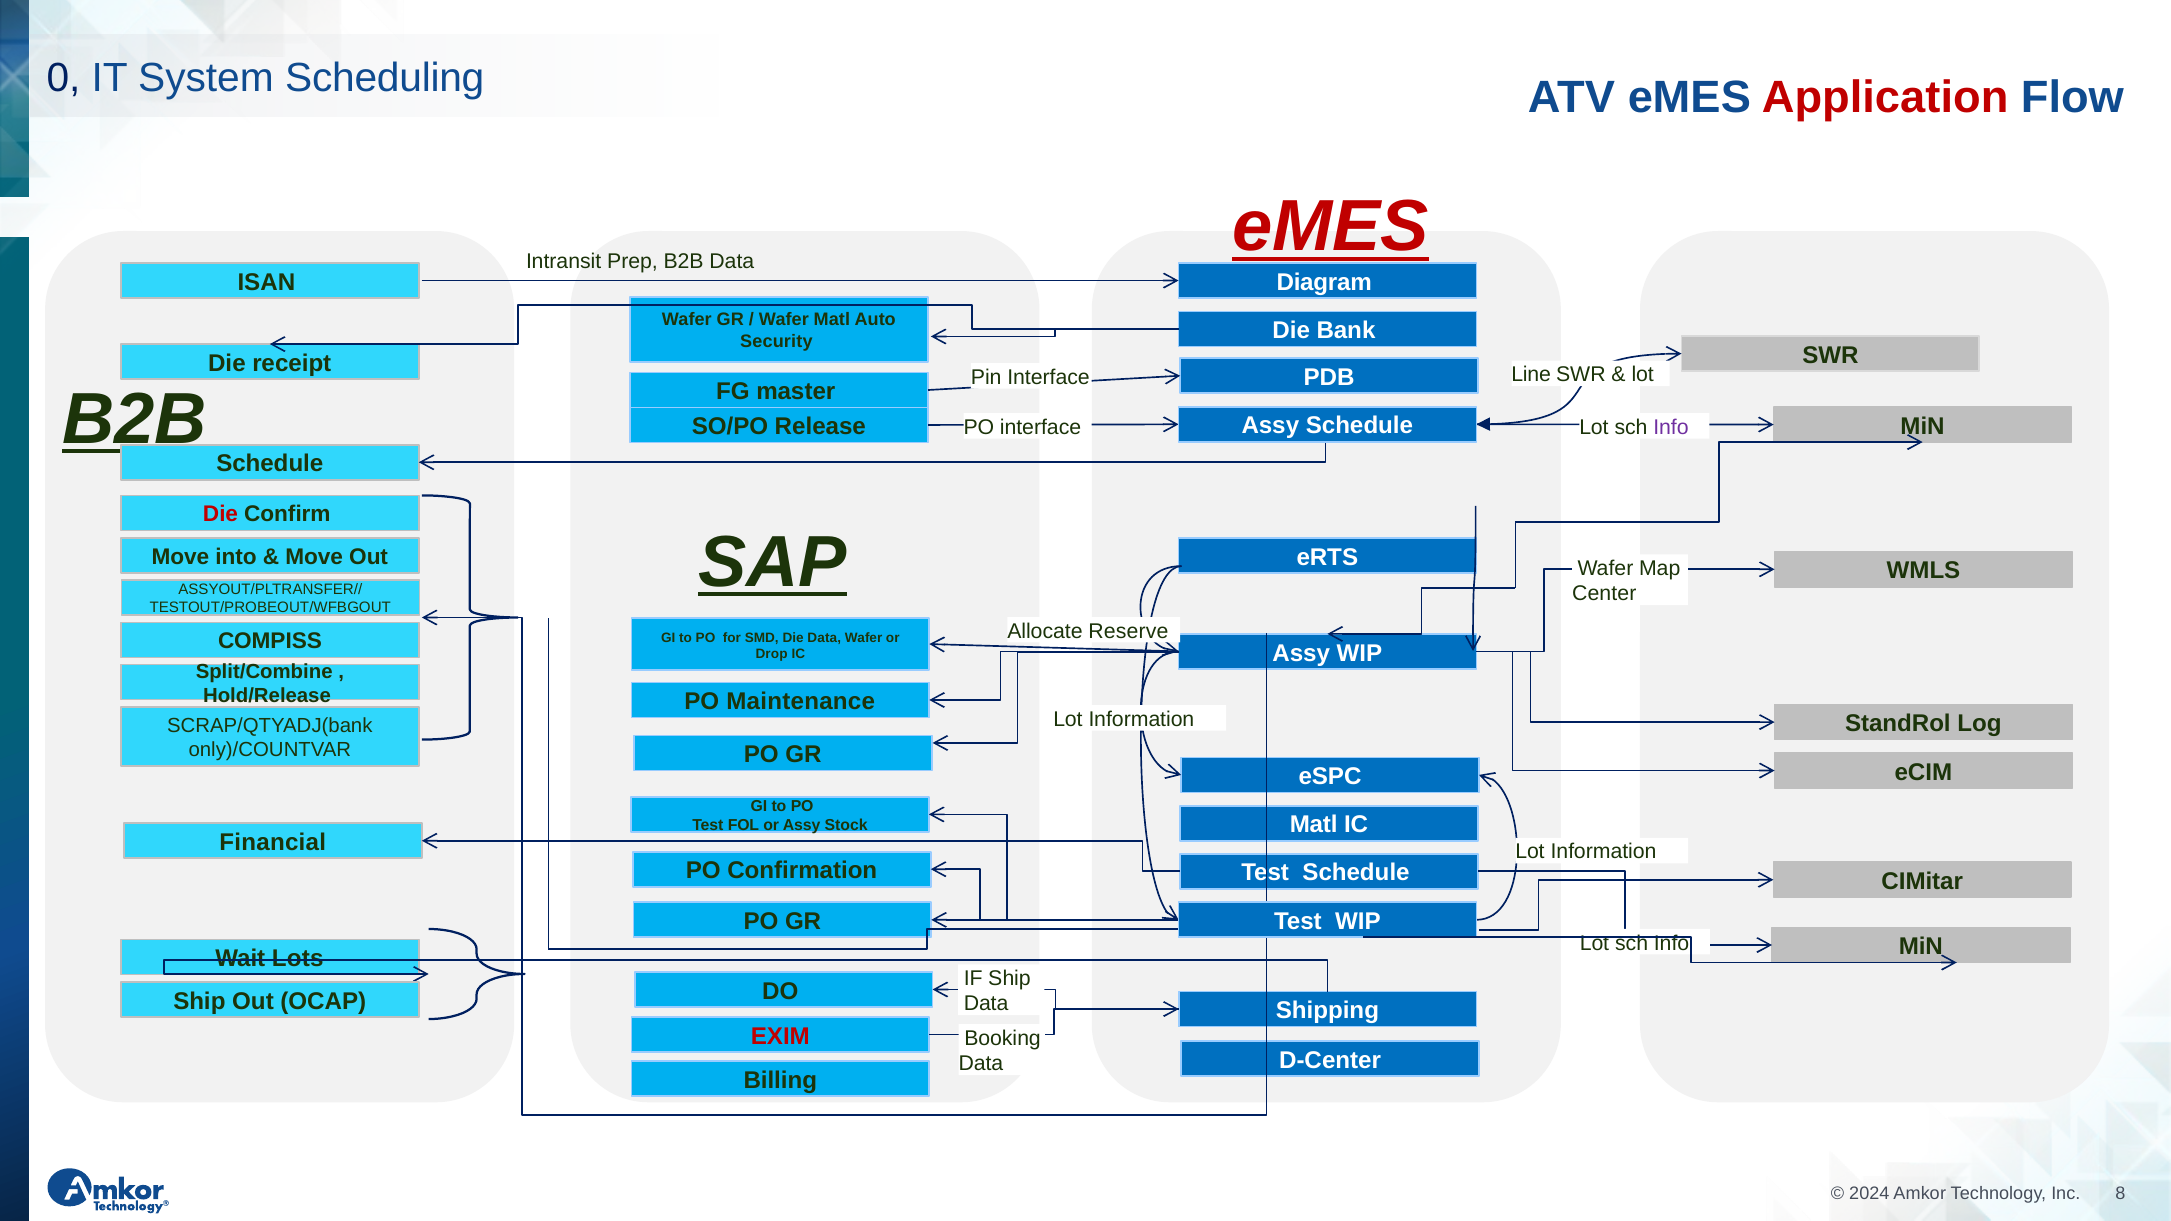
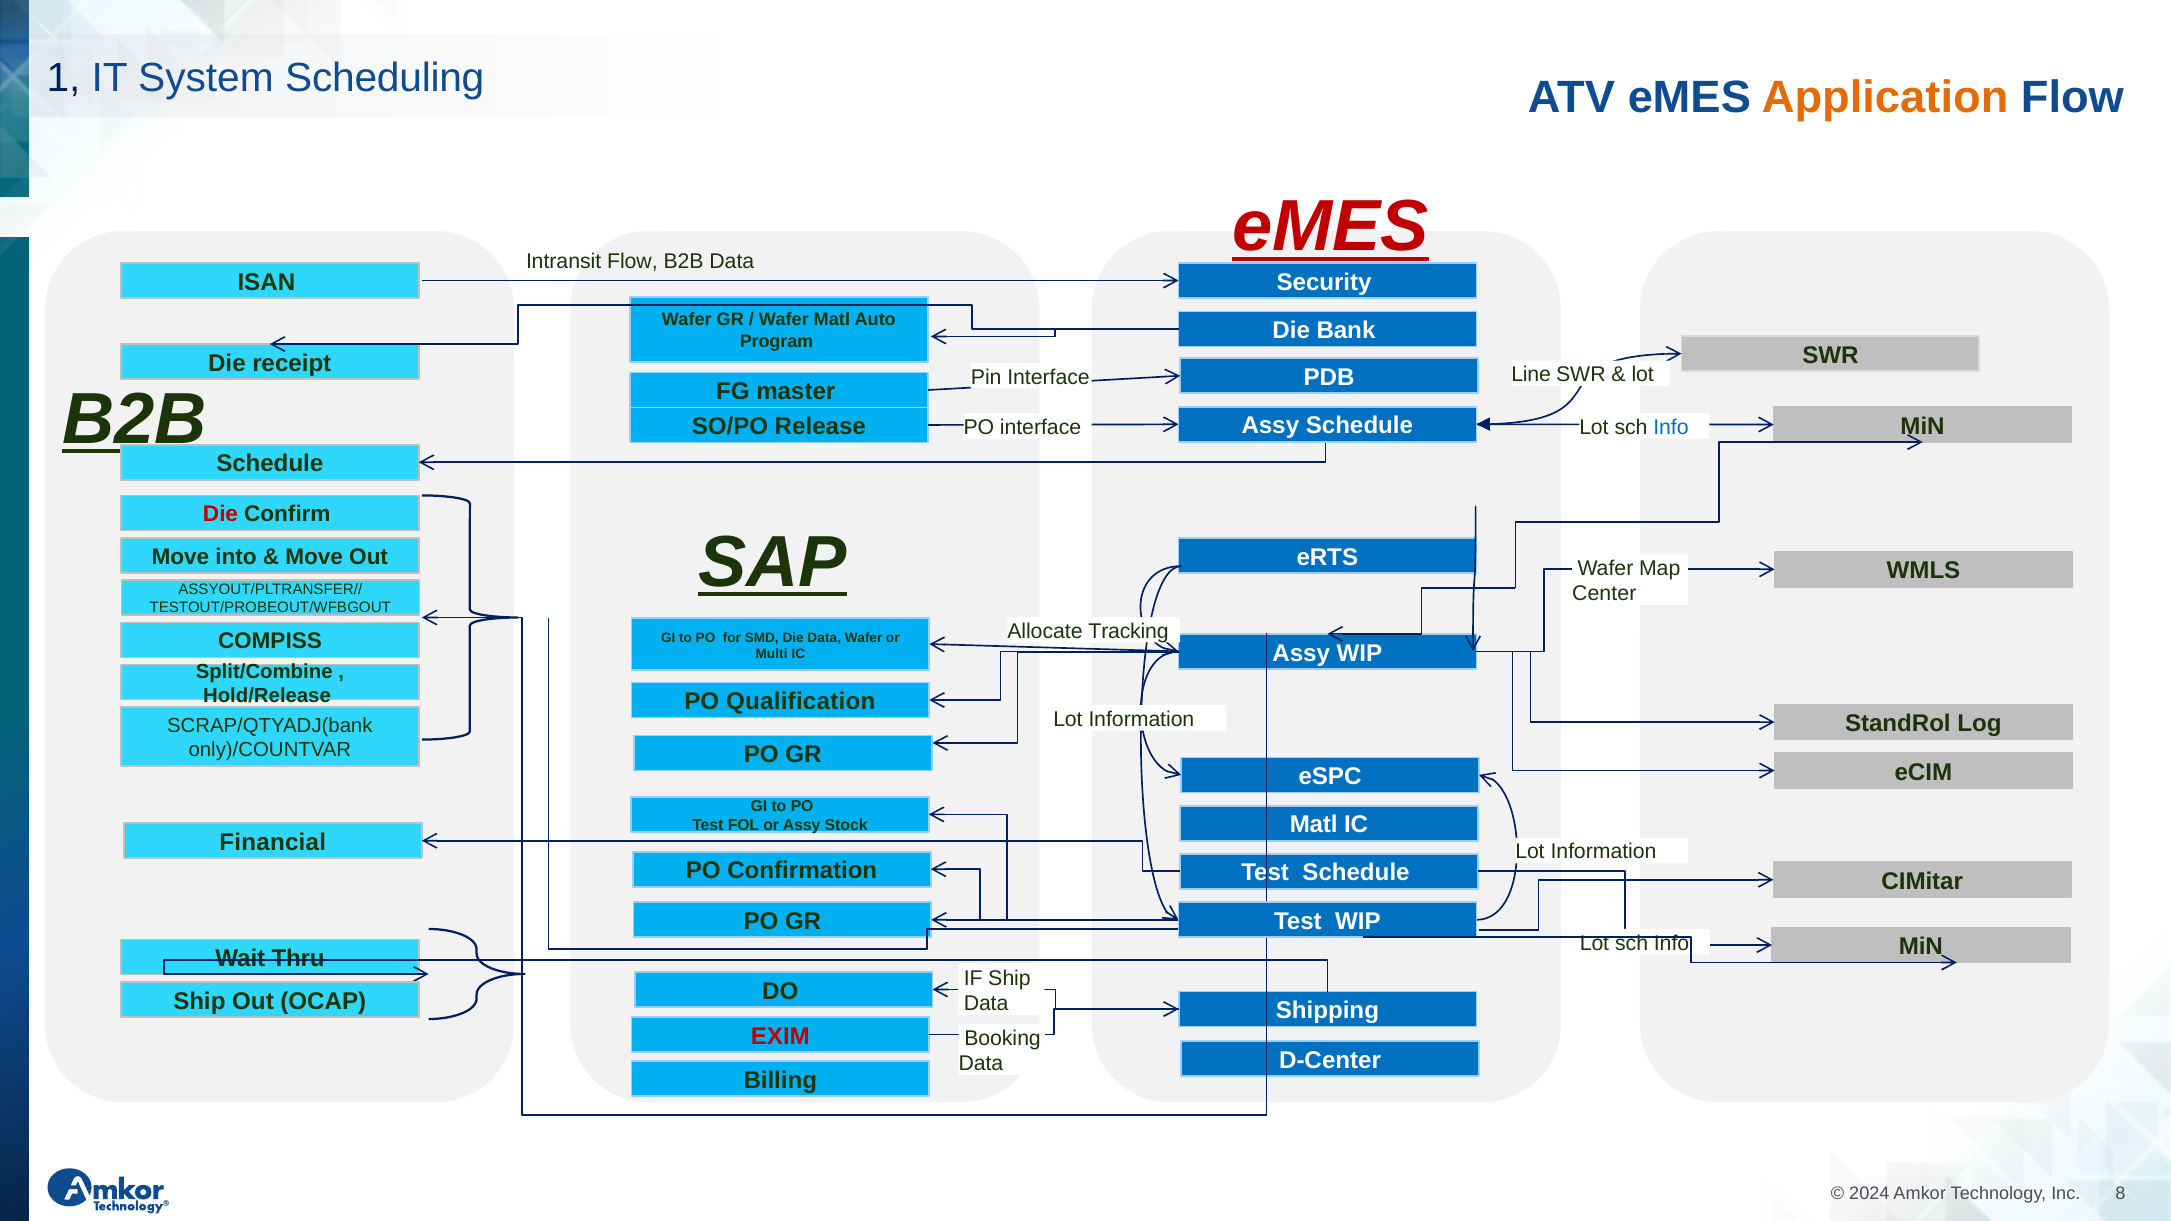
0: 0 -> 1
Application colour: red -> orange
Intransit Prep: Prep -> Flow
Diagram: Diagram -> Security
Security: Security -> Program
Info at (1671, 427) colour: purple -> blue
Reserve: Reserve -> Tracking
Drop: Drop -> Multi
Maintenance: Maintenance -> Qualification
Lots: Lots -> Thru
